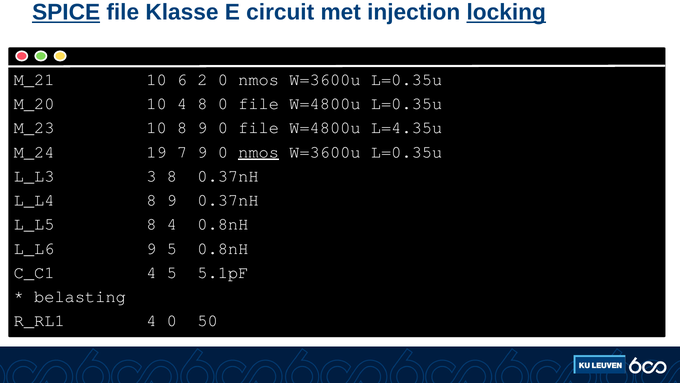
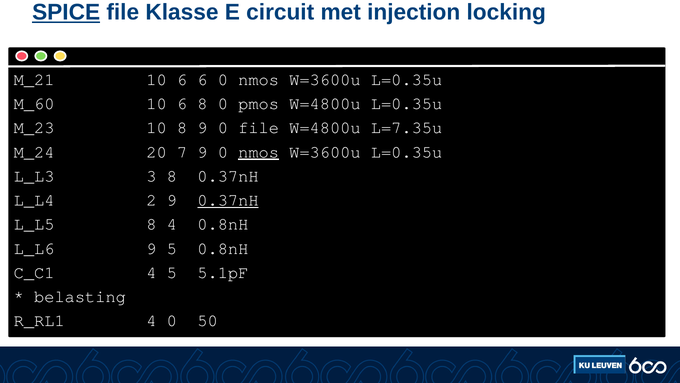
locking underline: present -> none
6 2: 2 -> 6
M_20: M_20 -> M_60
4 at (182, 104): 4 -> 6
8 0 file: file -> pmos
L=4.35u: L=4.35u -> L=7.35u
19: 19 -> 20
L_L4 8: 8 -> 2
0.37nH at (228, 200) underline: none -> present
